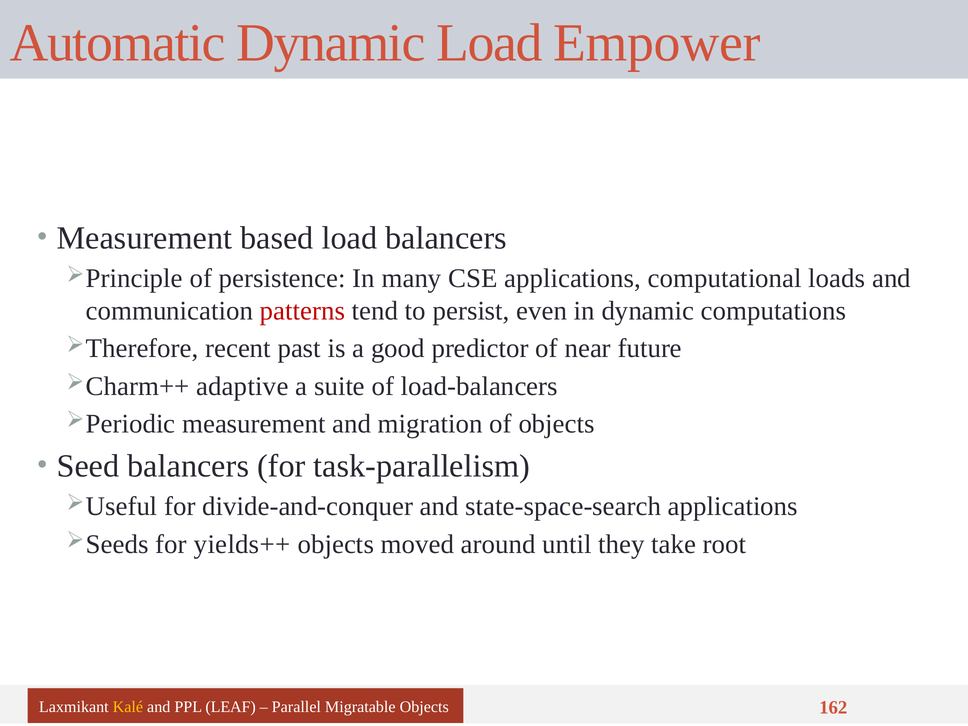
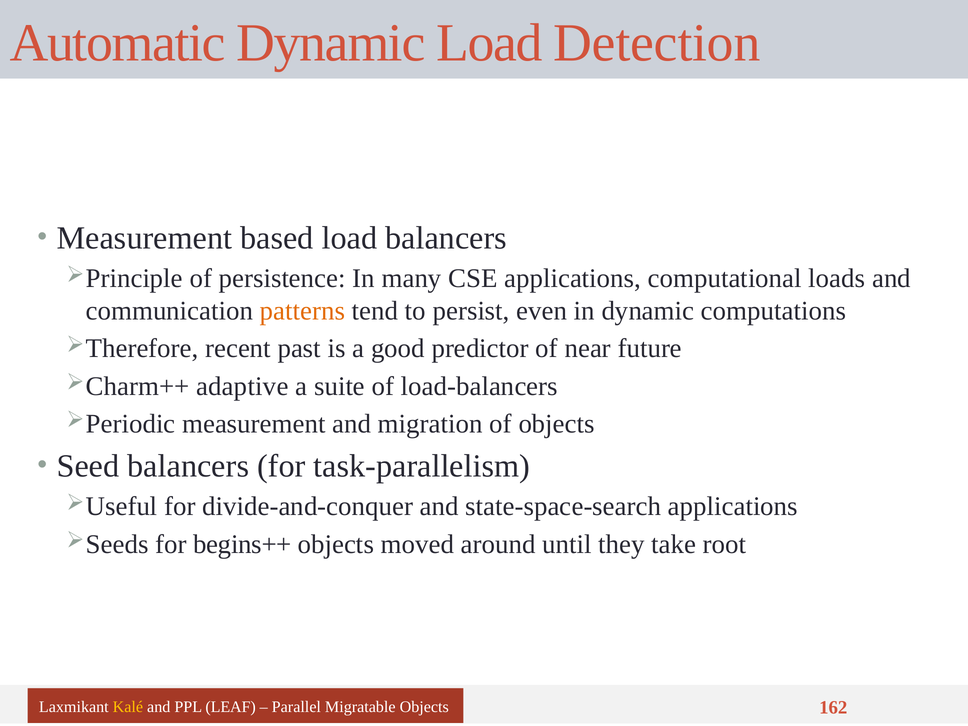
Empower: Empower -> Detection
patterns colour: red -> orange
yields++: yields++ -> begins++
